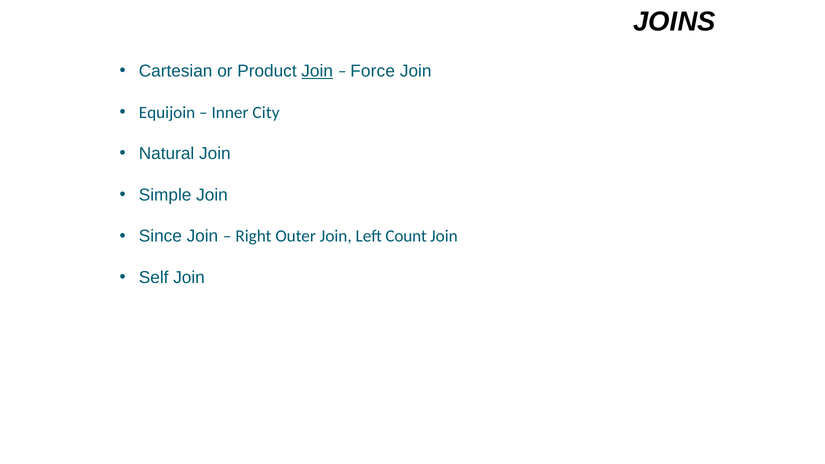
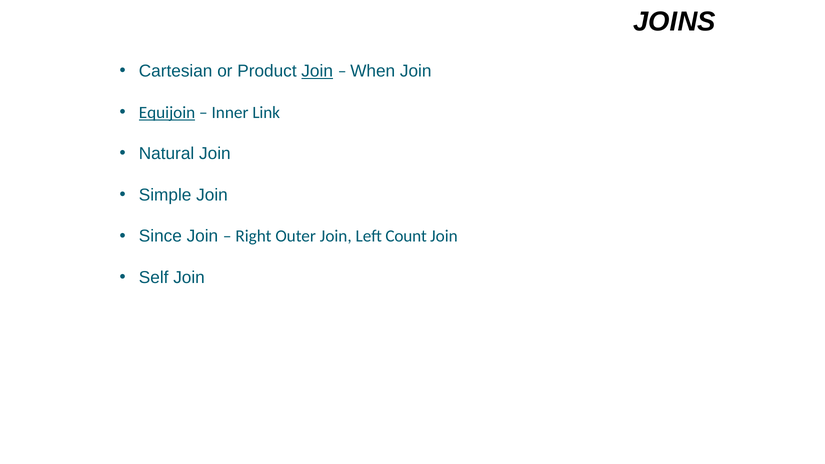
Force: Force -> When
Equijoin underline: none -> present
City: City -> Link
